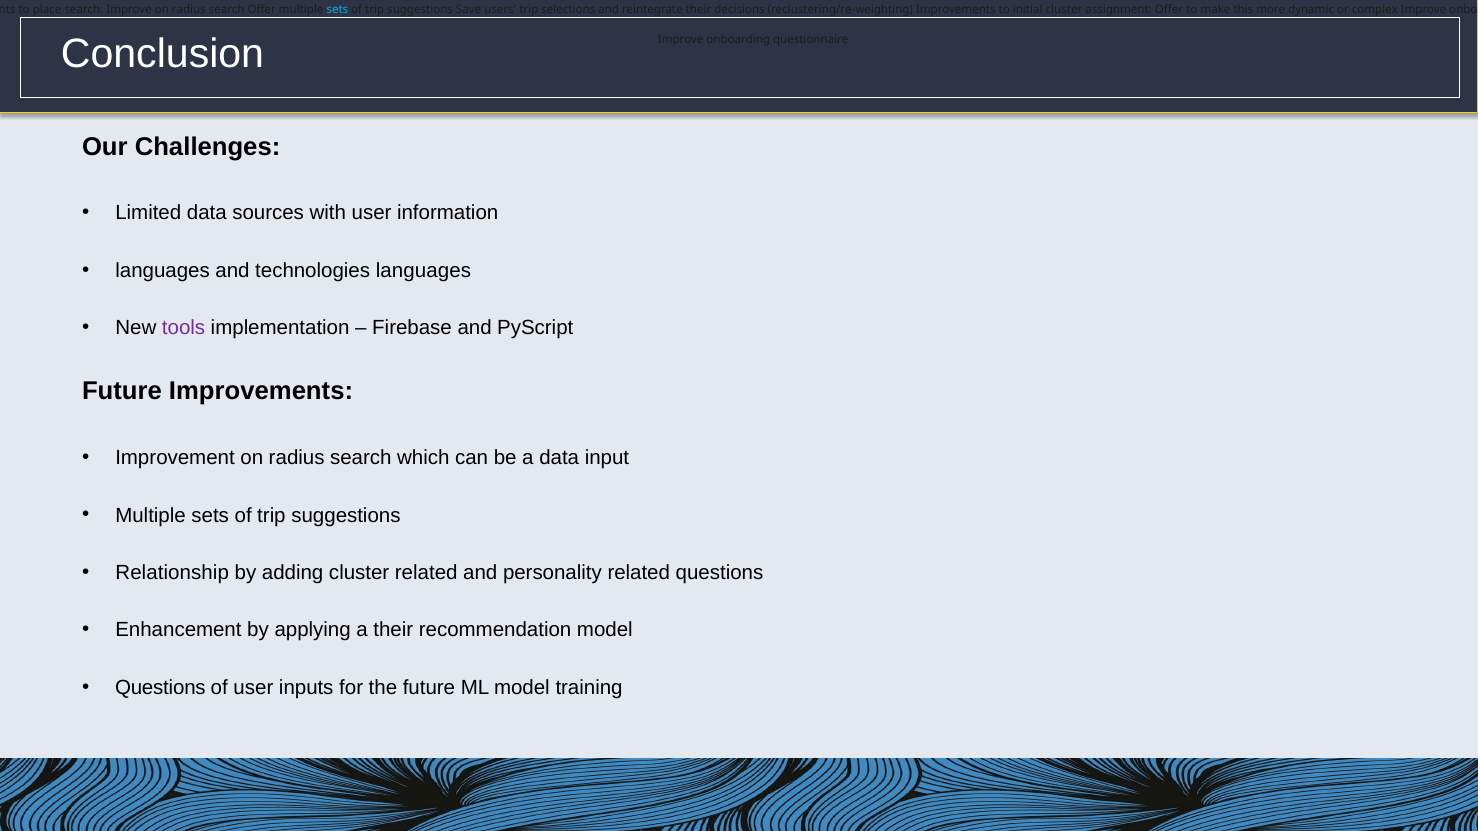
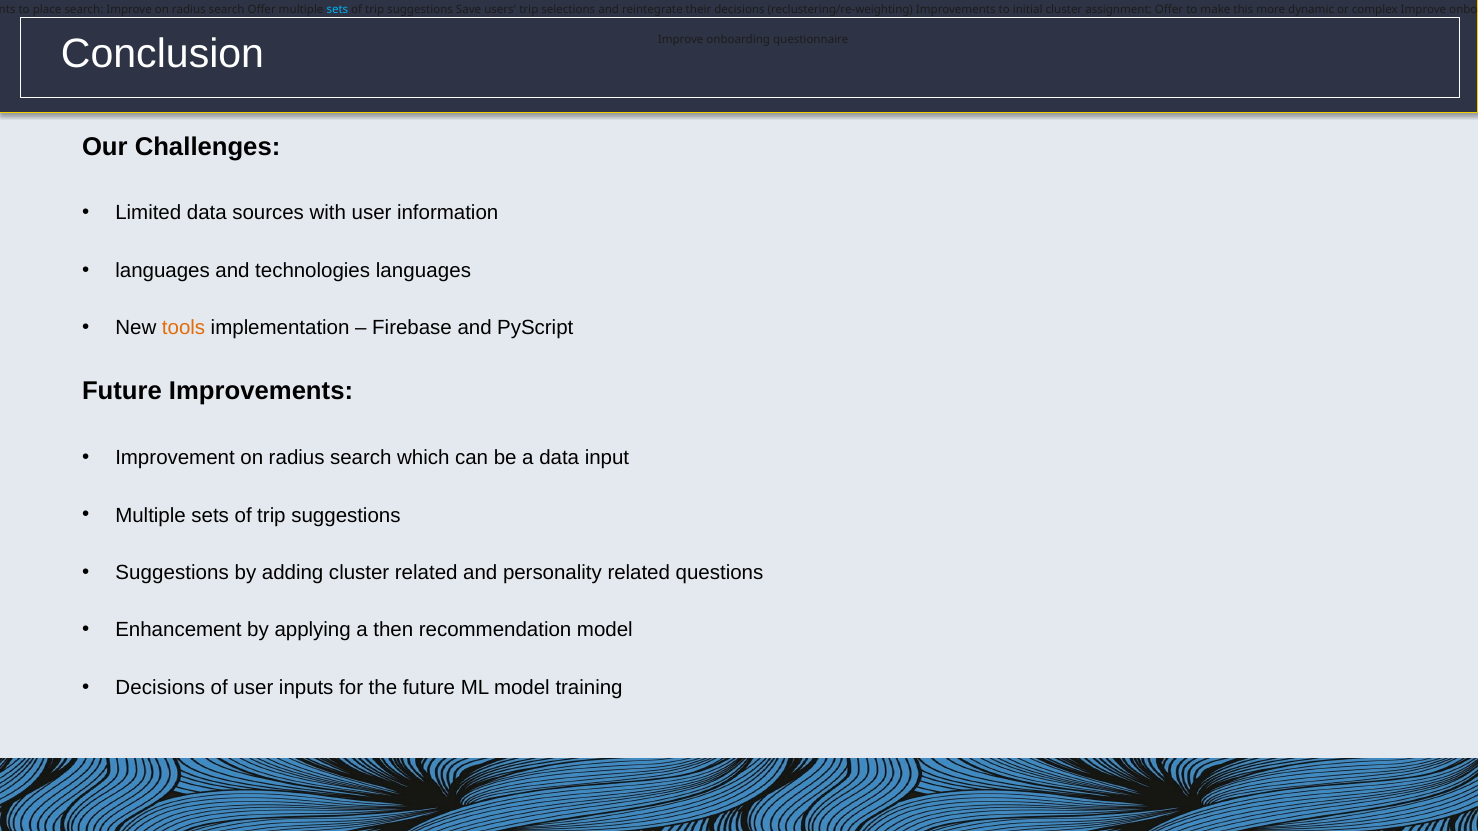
tools colour: purple -> orange
Relationship at (172, 573): Relationship -> Suggestions
a their: their -> then
Questions at (160, 688): Questions -> Decisions
